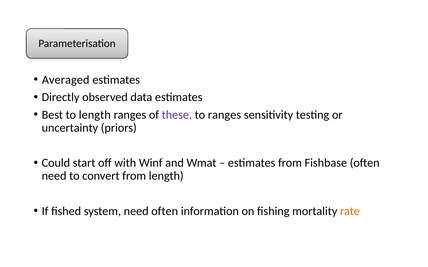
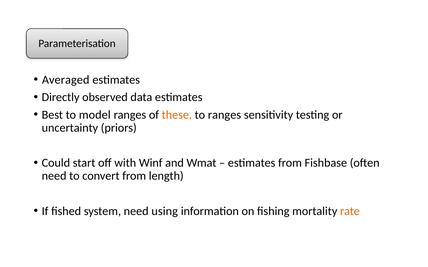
to length: length -> model
these colour: purple -> orange
need often: often -> using
